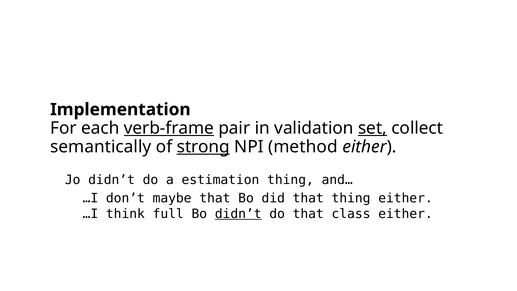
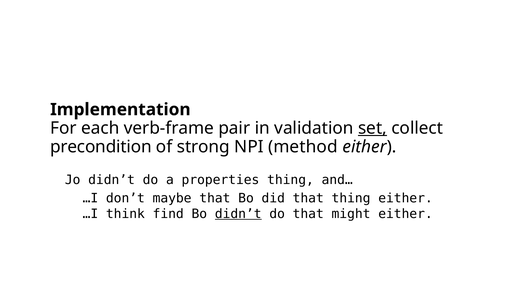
verb-frame underline: present -> none
semantically: semantically -> precondition
strong underline: present -> none
estimation: estimation -> properties
full: full -> find
class: class -> might
